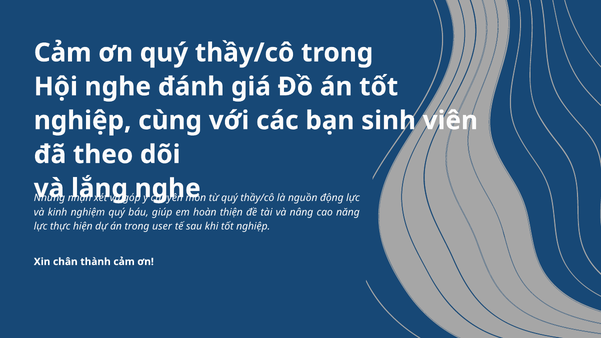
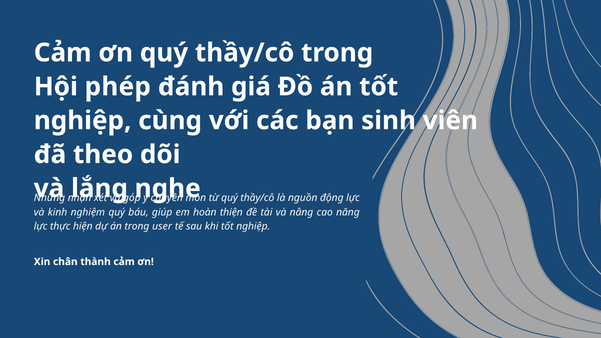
Hội nghe: nghe -> phép
